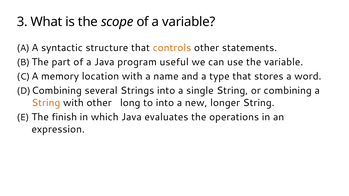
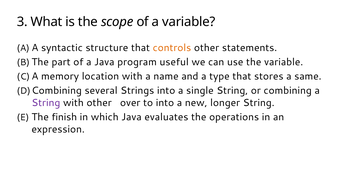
word: word -> same
String at (46, 103) colour: orange -> purple
long: long -> over
